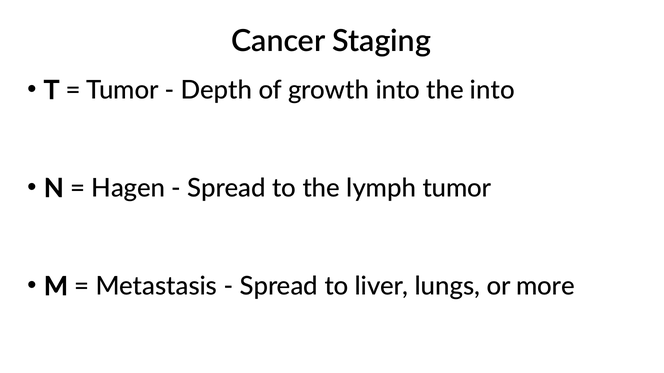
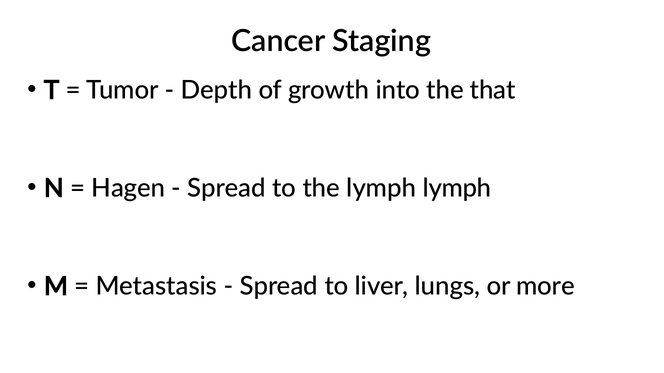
the into: into -> that
lymph tumor: tumor -> lymph
